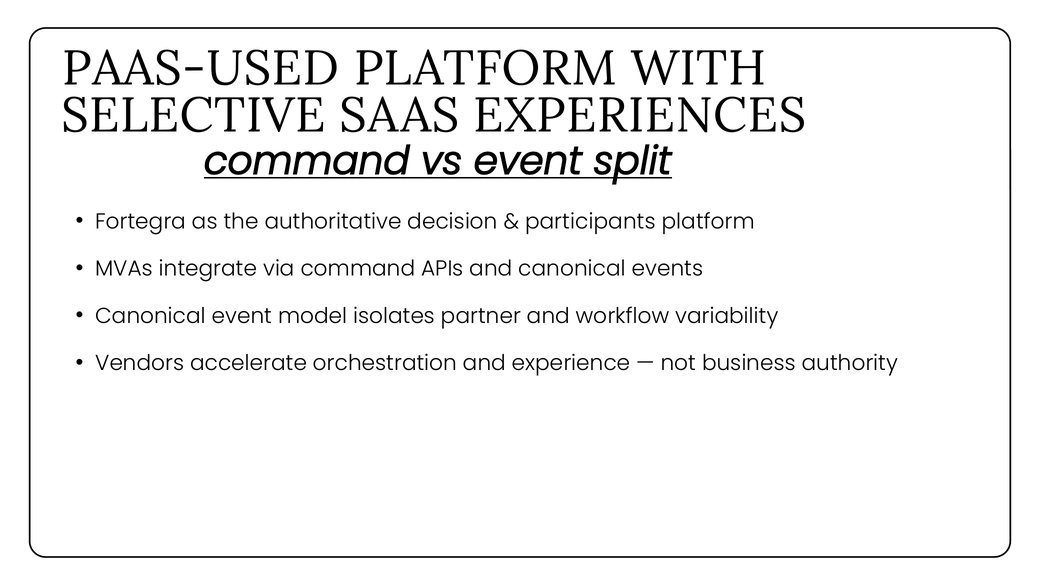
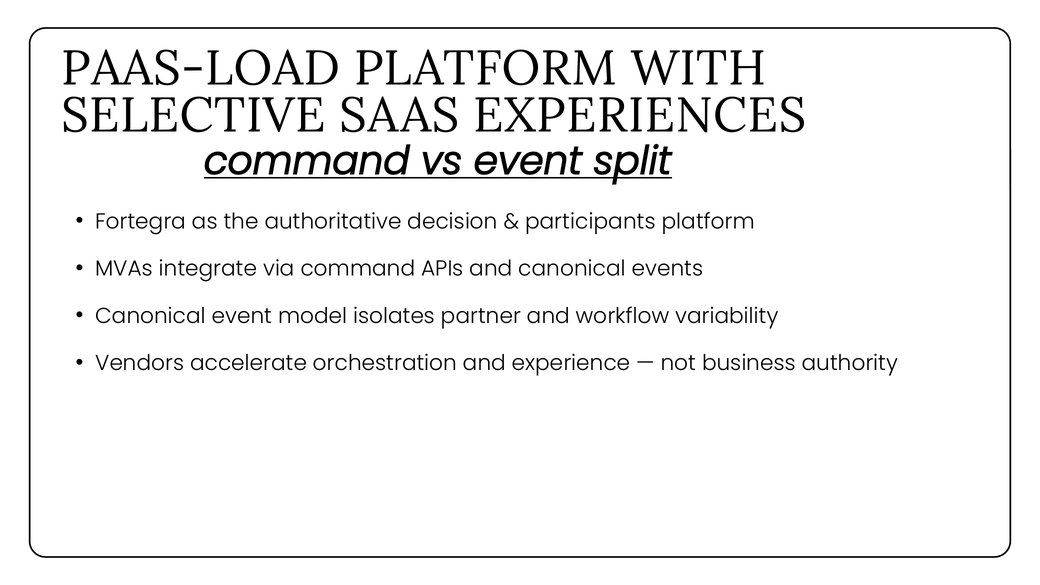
PAAS-USED: PAAS-USED -> PAAS-LOAD
